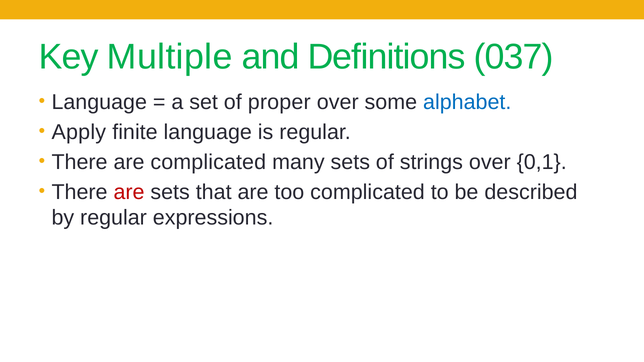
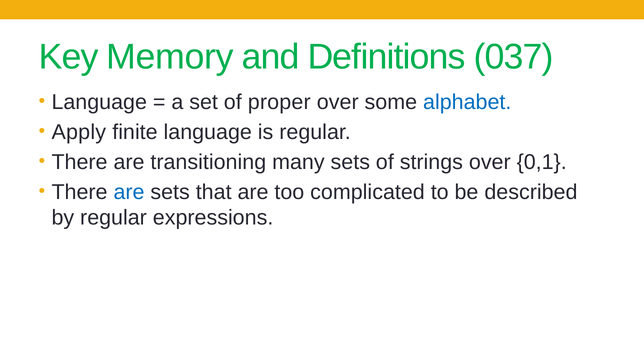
Multiple: Multiple -> Memory
are complicated: complicated -> transitioning
are at (129, 192) colour: red -> blue
